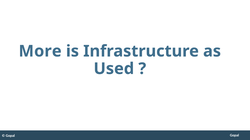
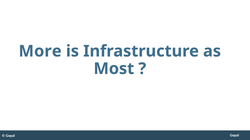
Used: Used -> Most
